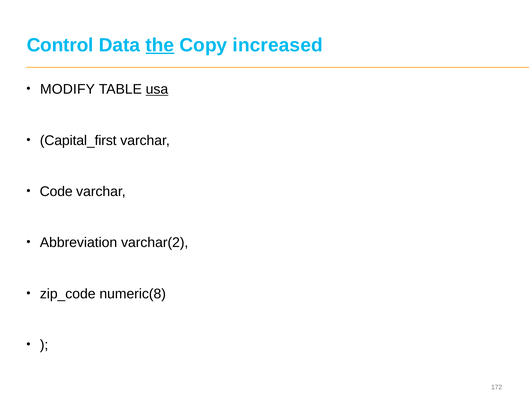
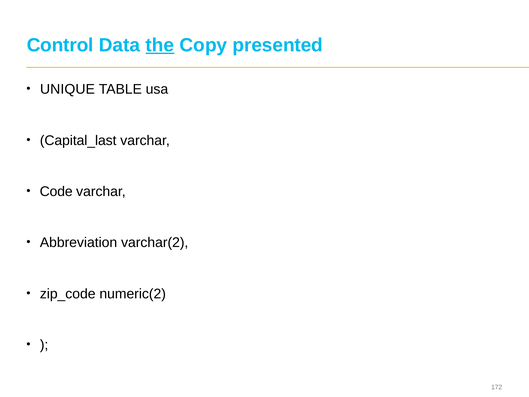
increased: increased -> presented
MODIFY: MODIFY -> UNIQUE
usa underline: present -> none
Capital_first: Capital_first -> Capital_last
numeric(8: numeric(8 -> numeric(2
